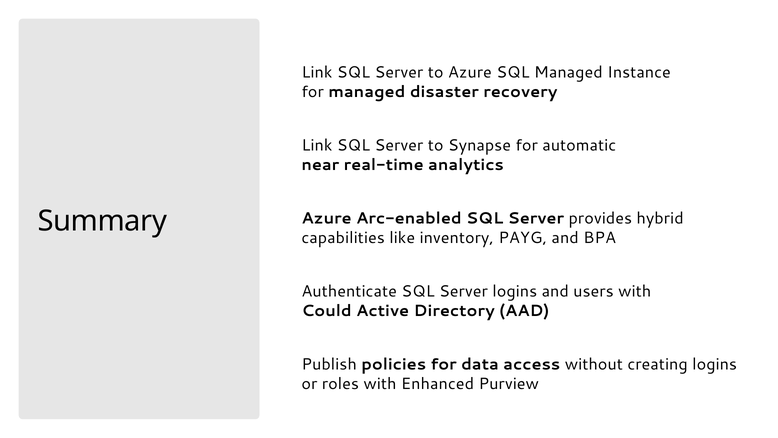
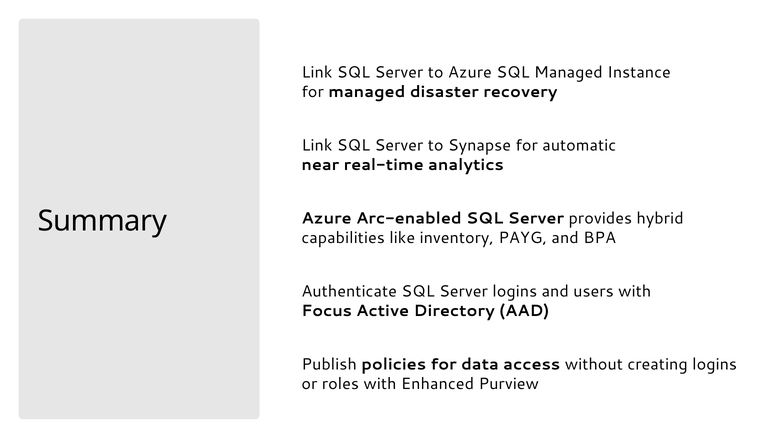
Could: Could -> Focus
